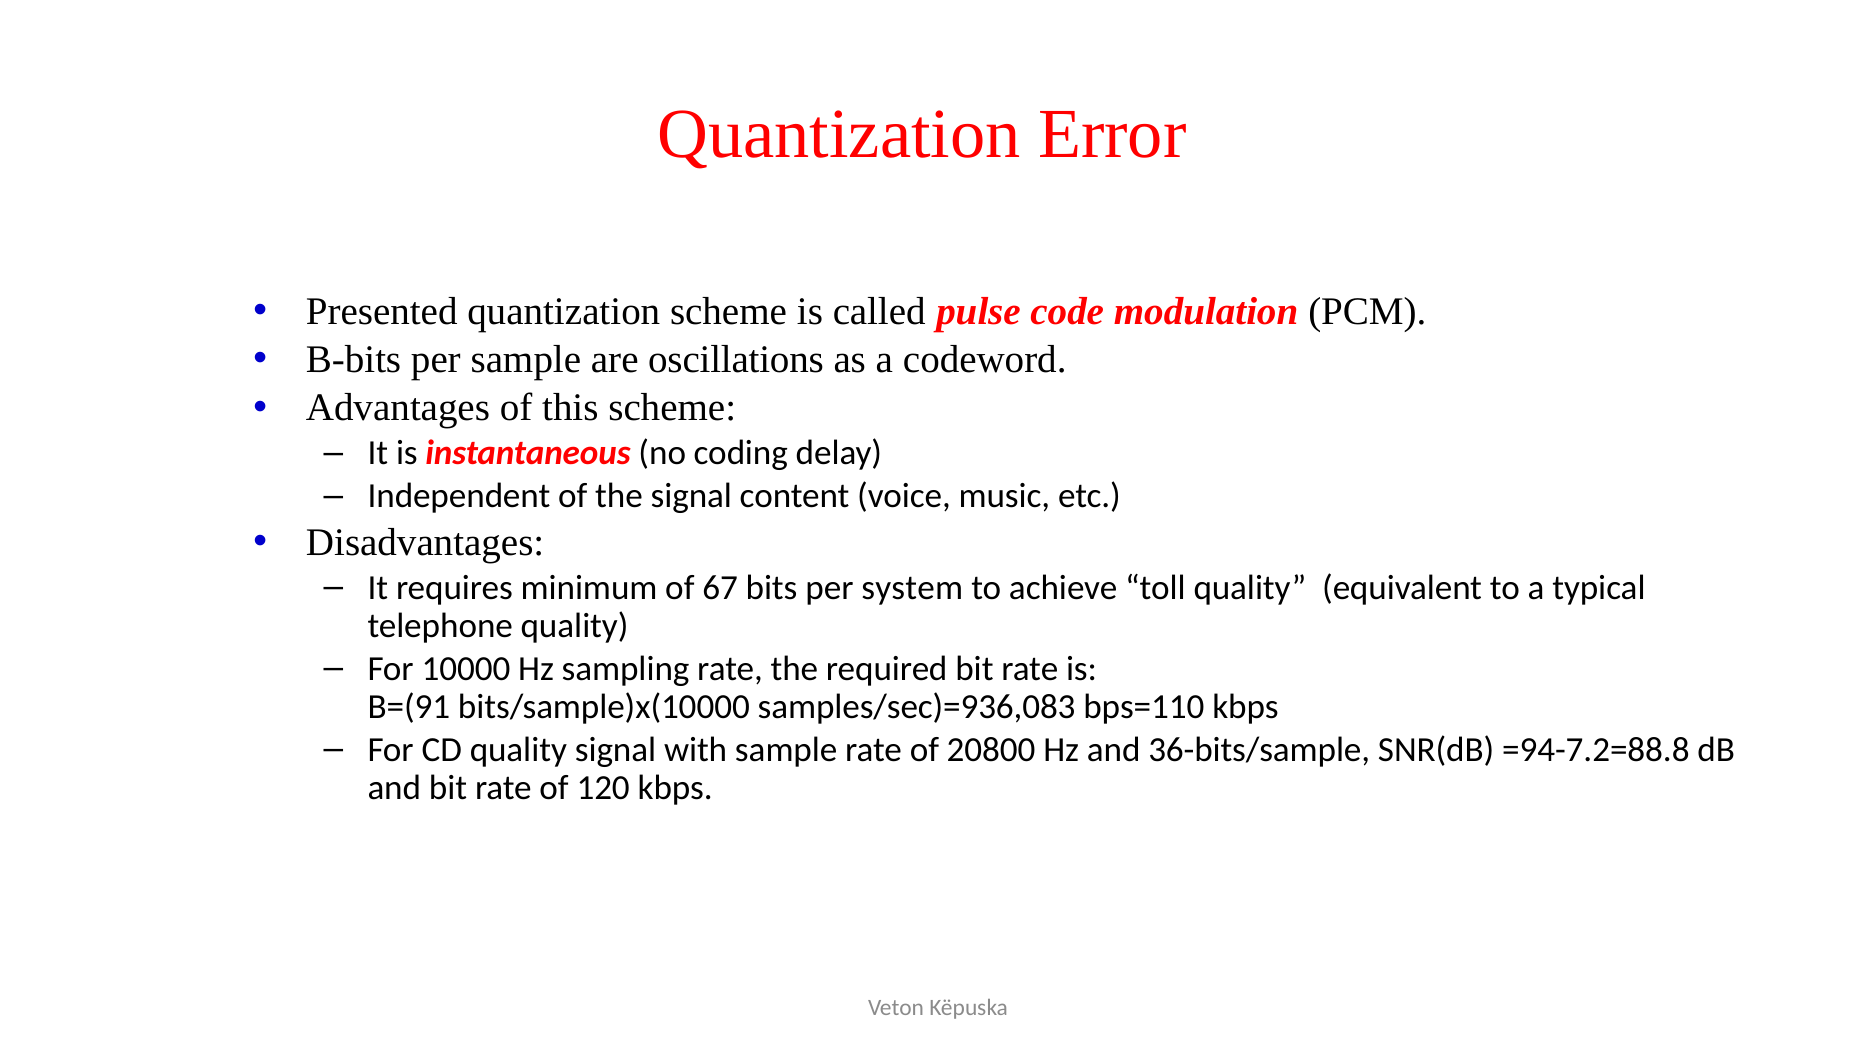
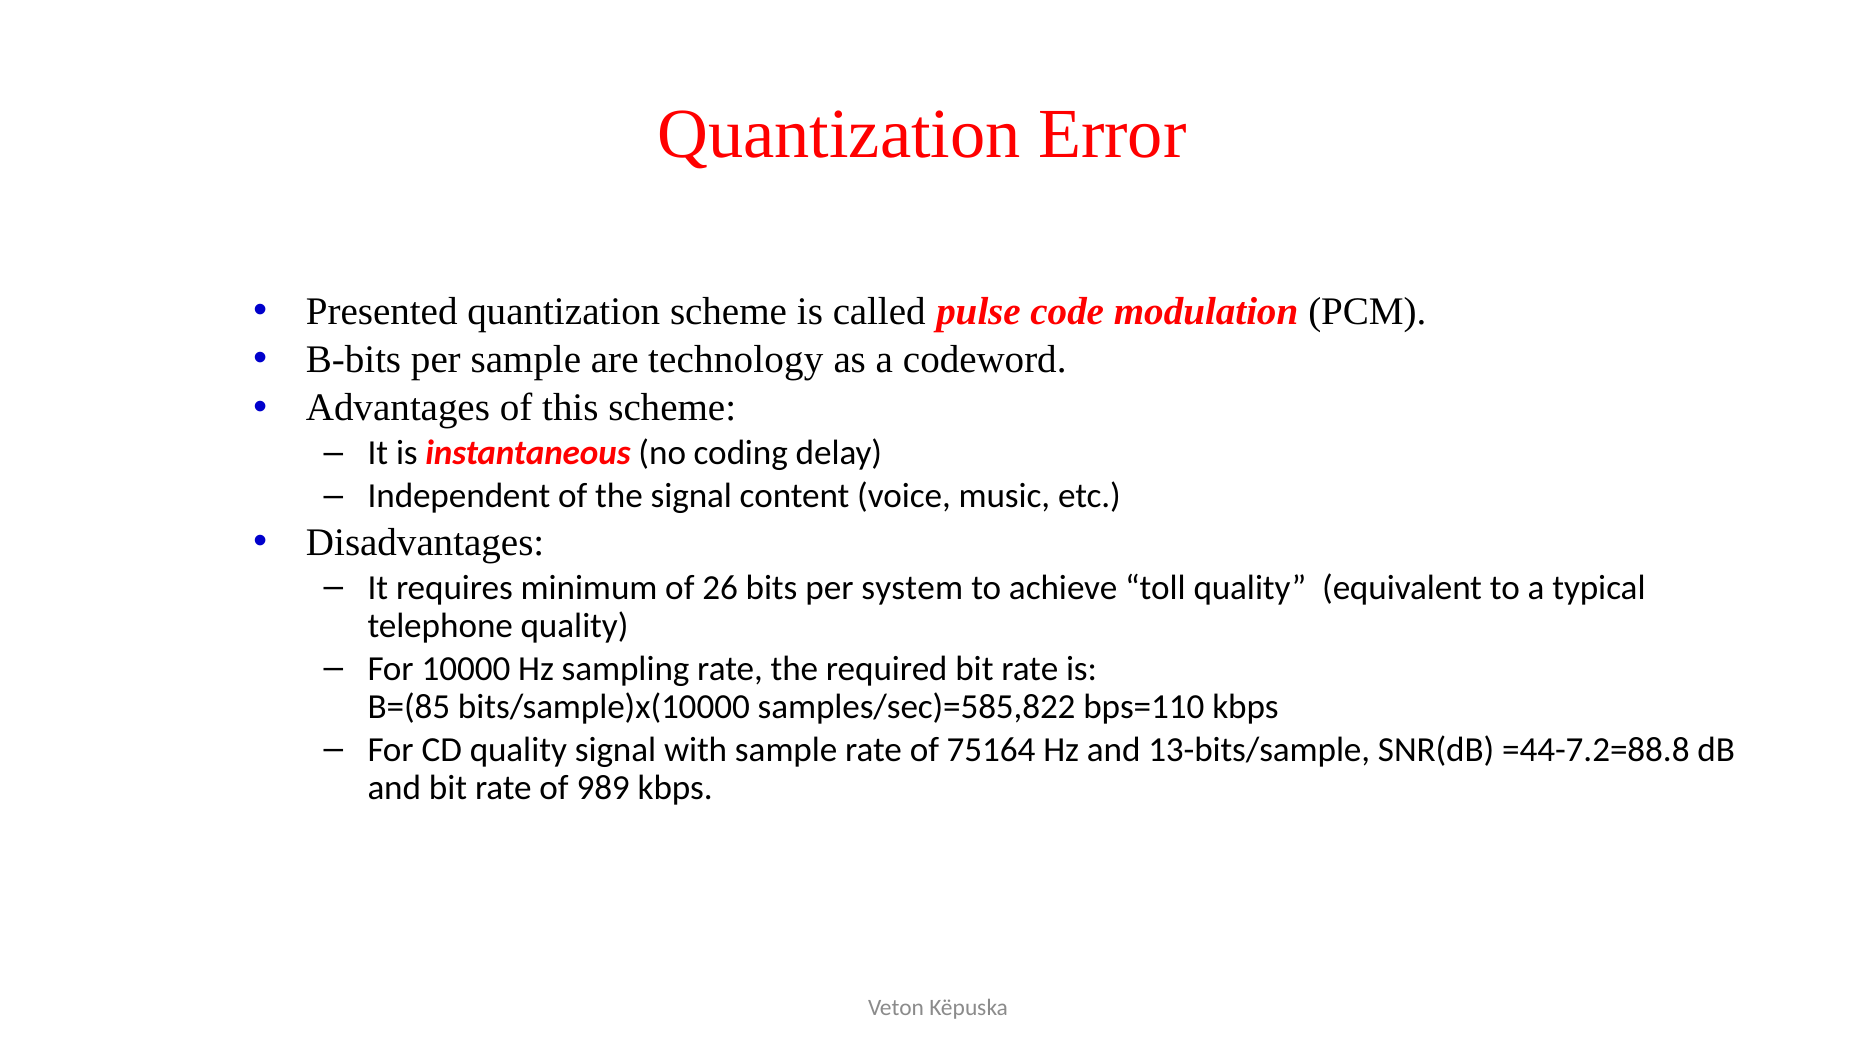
oscillations: oscillations -> technology
67: 67 -> 26
B=(91: B=(91 -> B=(85
samples/sec)=936,083: samples/sec)=936,083 -> samples/sec)=585,822
20800: 20800 -> 75164
36-bits/sample: 36-bits/sample -> 13-bits/sample
=94-7.2=88.8: =94-7.2=88.8 -> =44-7.2=88.8
120: 120 -> 989
